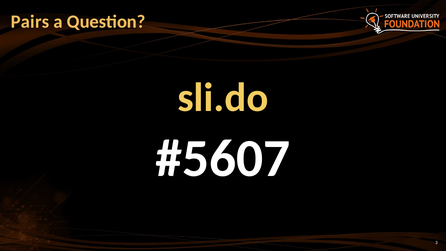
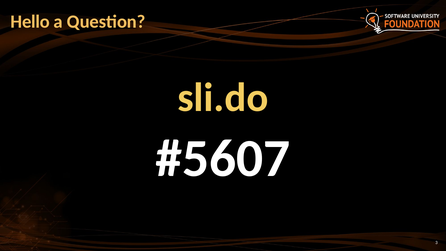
Pairs: Pairs -> Hello
